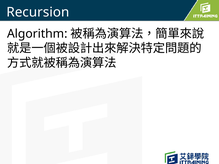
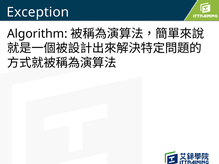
Recursion: Recursion -> Exception
